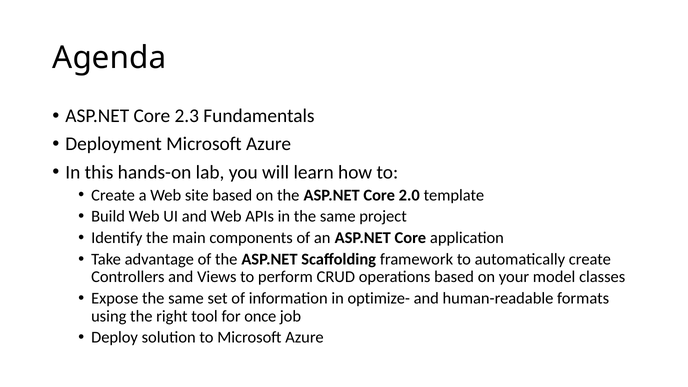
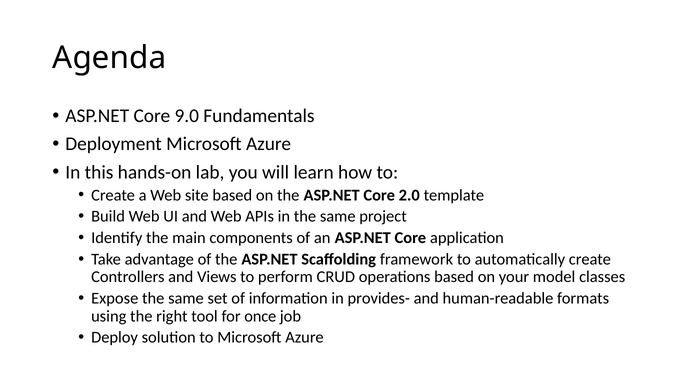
2.3: 2.3 -> 9.0
optimize-: optimize- -> provides-
